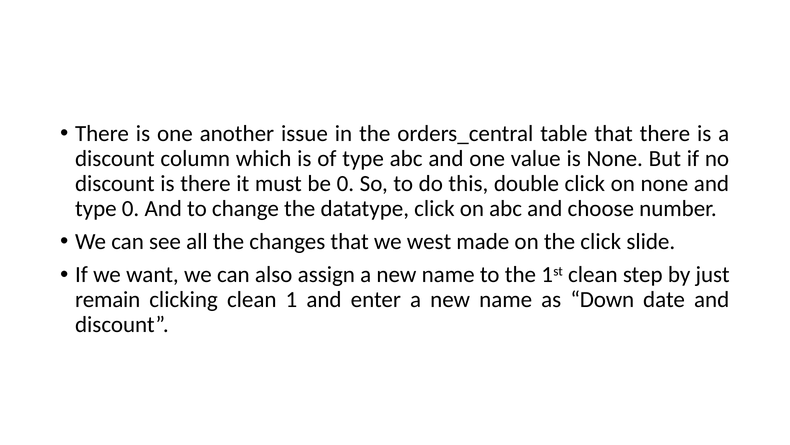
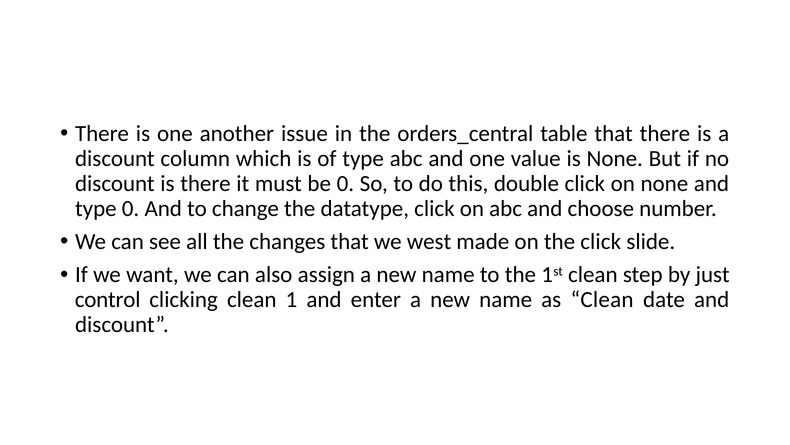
remain: remain -> control
as Down: Down -> Clean
